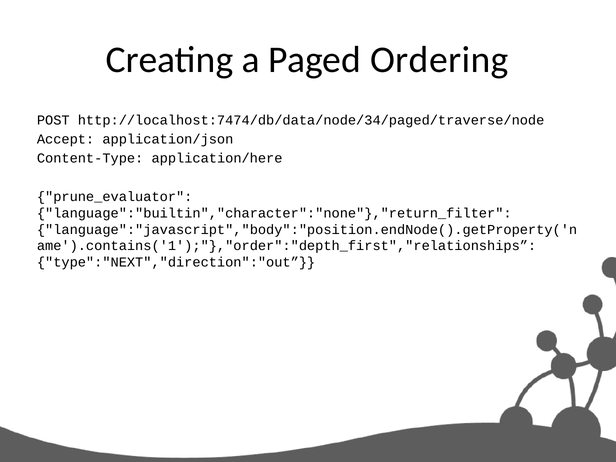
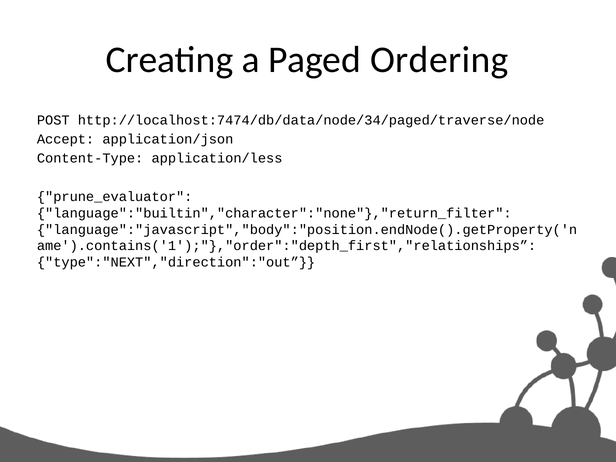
application/here: application/here -> application/less
